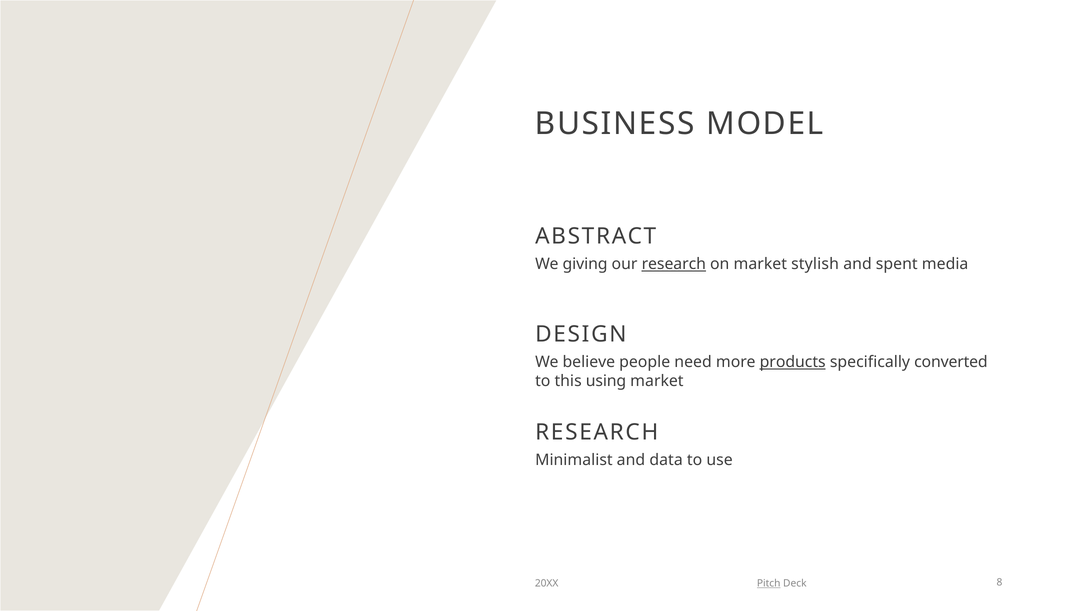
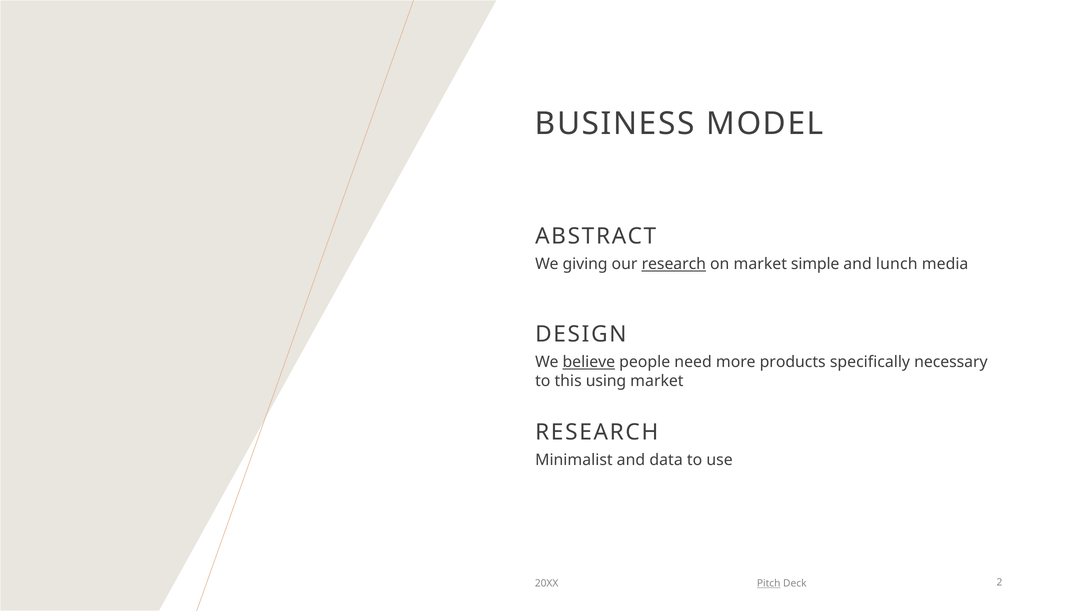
stylish: stylish -> simple
spent: spent -> lunch
believe underline: none -> present
products underline: present -> none
converted: converted -> necessary
8: 8 -> 2
